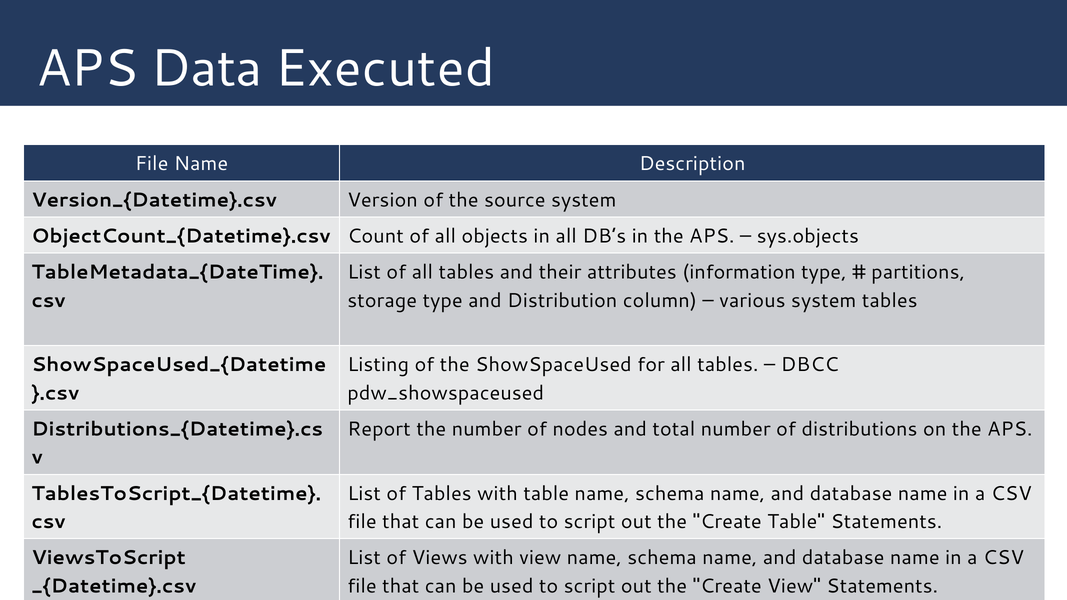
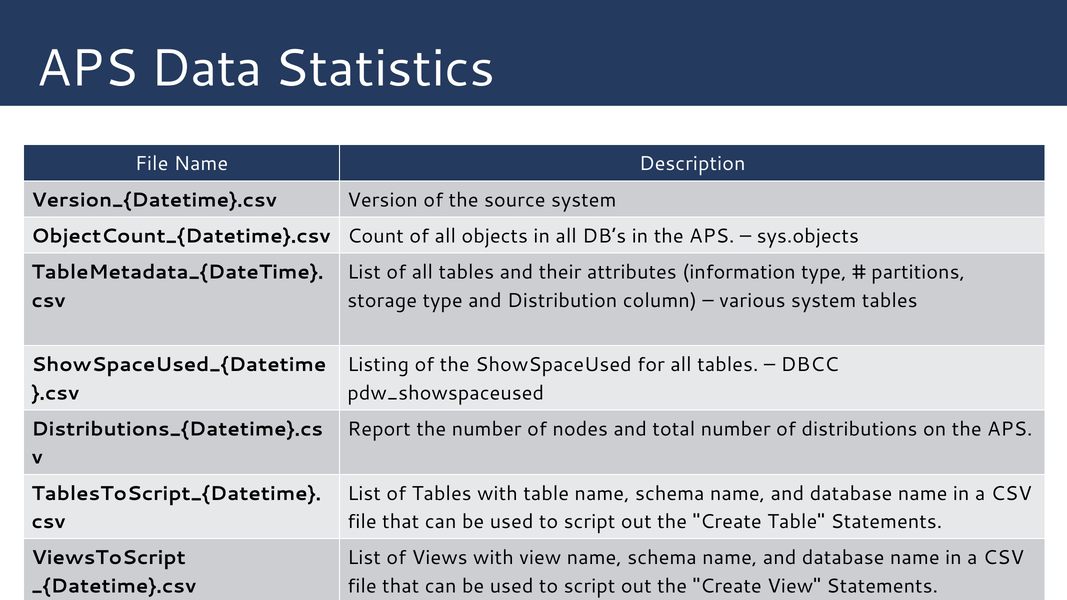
Executed: Executed -> Statistics
